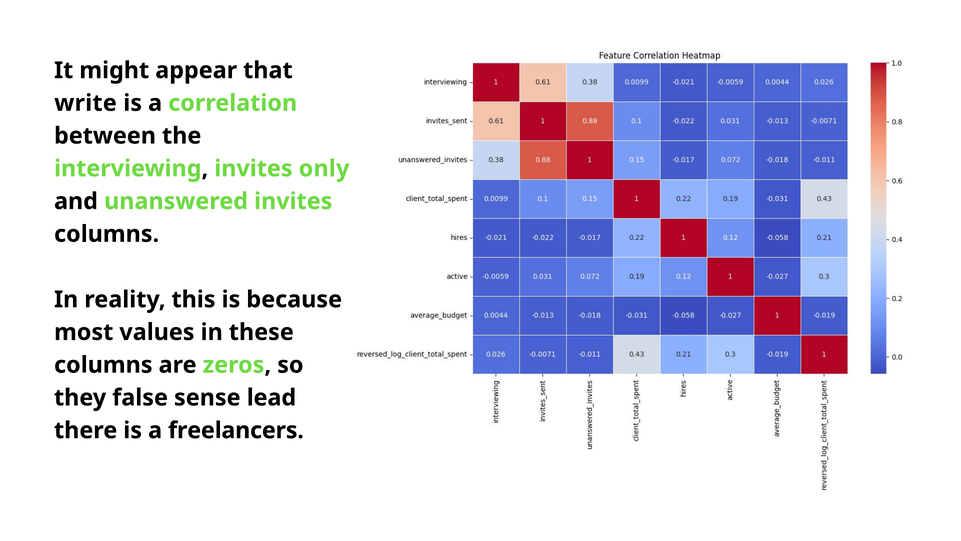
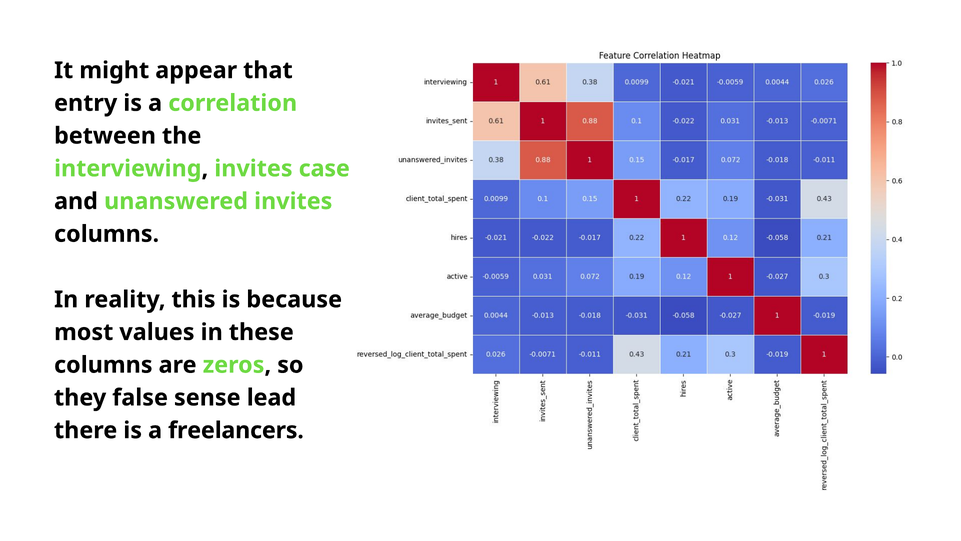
write: write -> entry
only: only -> case
